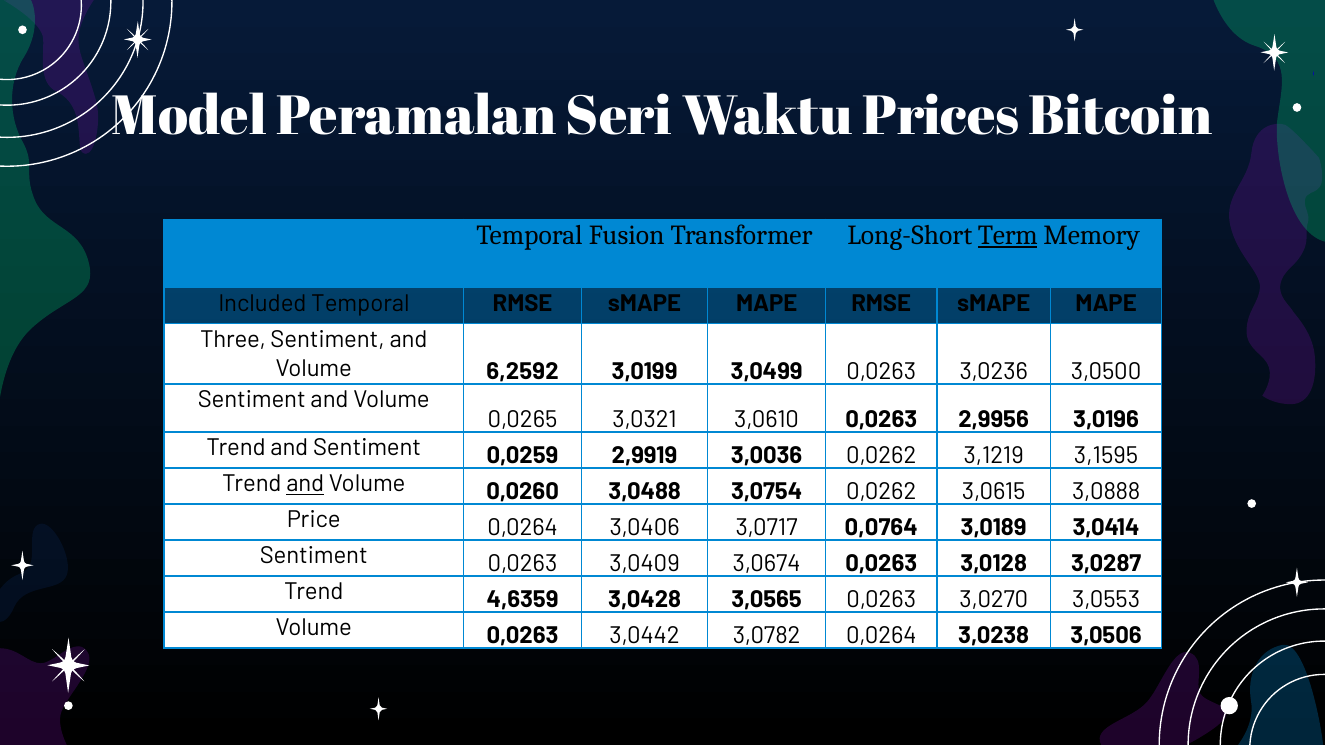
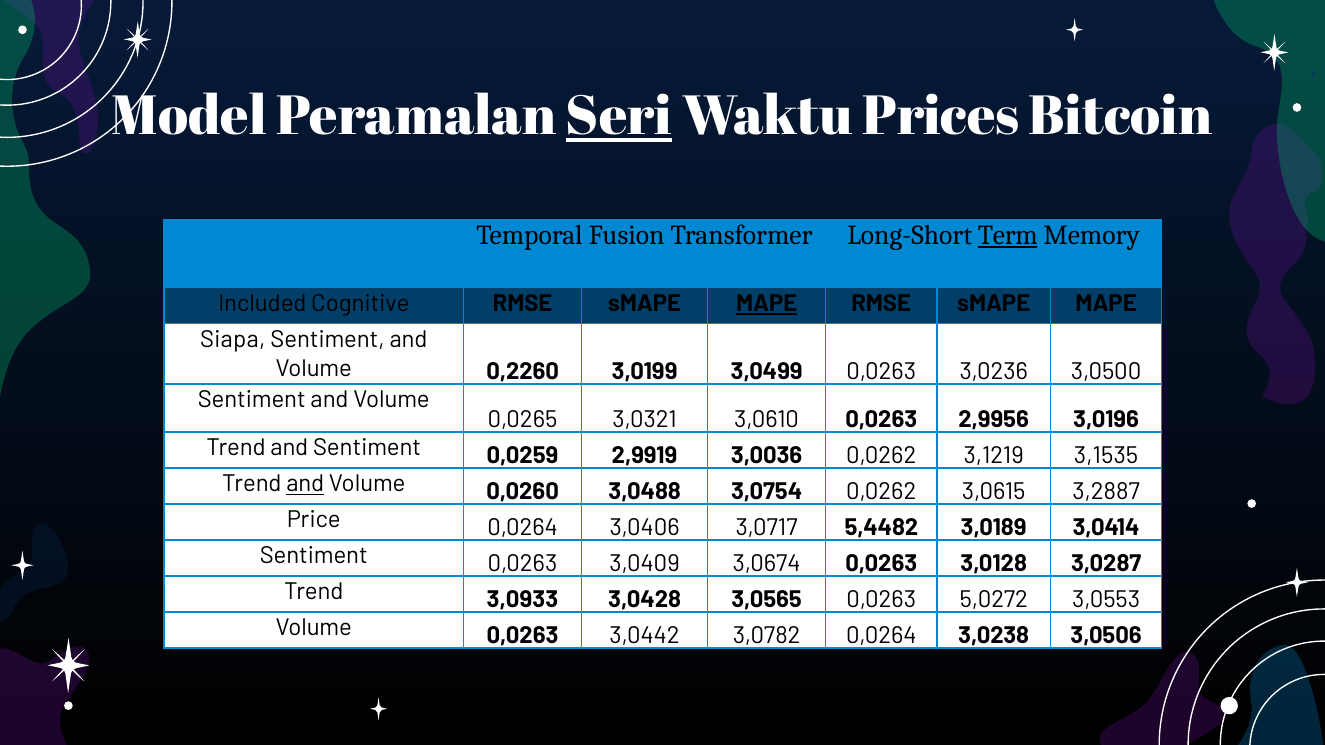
Seri underline: none -> present
Included Temporal: Temporal -> Cognitive
MAPE at (767, 304) underline: none -> present
Three: Three -> Siapa
6,2592: 6,2592 -> 0,2260
3,1595: 3,1595 -> 3,1535
3,0888: 3,0888 -> 3,2887
0,0764: 0,0764 -> 5,4482
4,6359: 4,6359 -> 3,0933
3,0270: 3,0270 -> 5,0272
